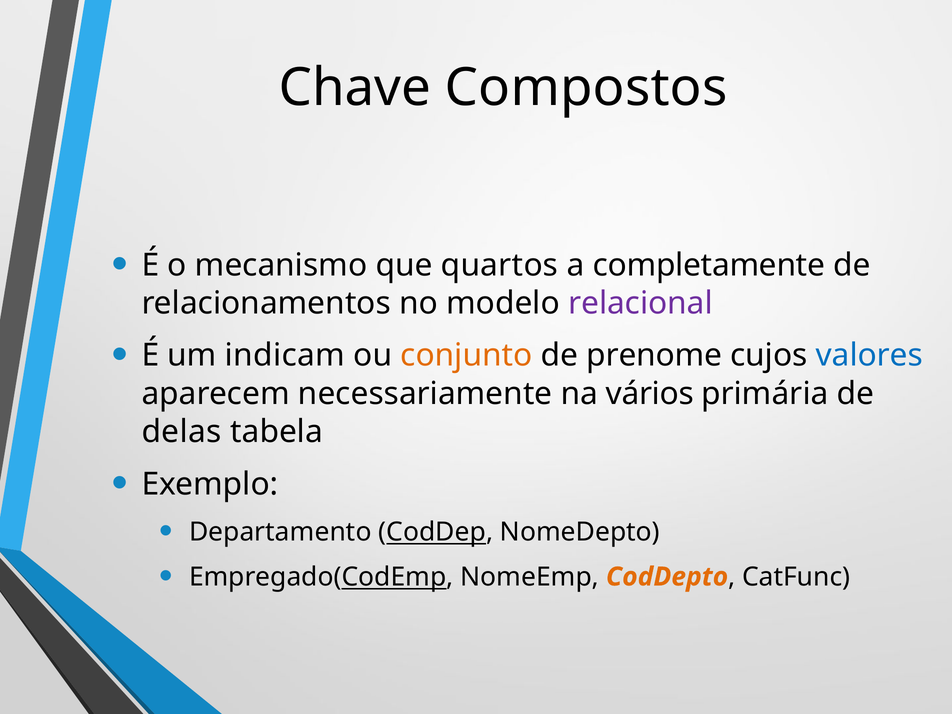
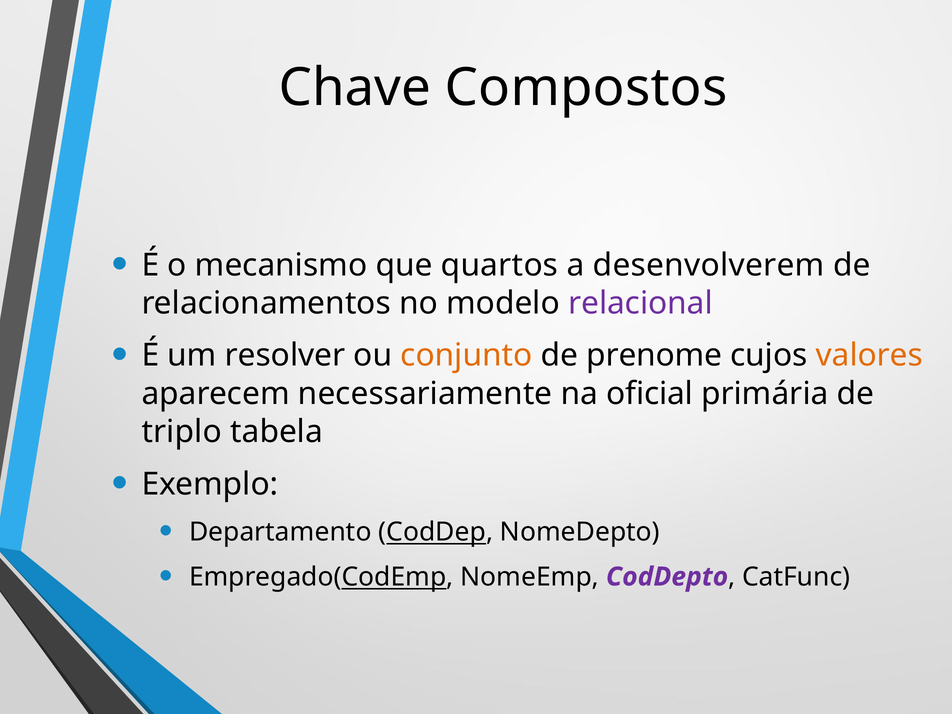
completamente: completamente -> desenvolverem
indicam: indicam -> resolver
valores colour: blue -> orange
vários: vários -> oficial
delas: delas -> triplo
CodDepto colour: orange -> purple
